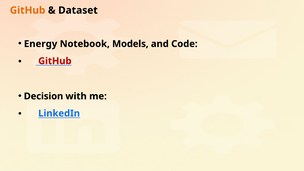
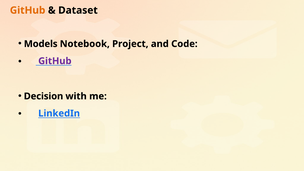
Energy: Energy -> Models
Models: Models -> Project
GitHub at (55, 61) colour: red -> purple
